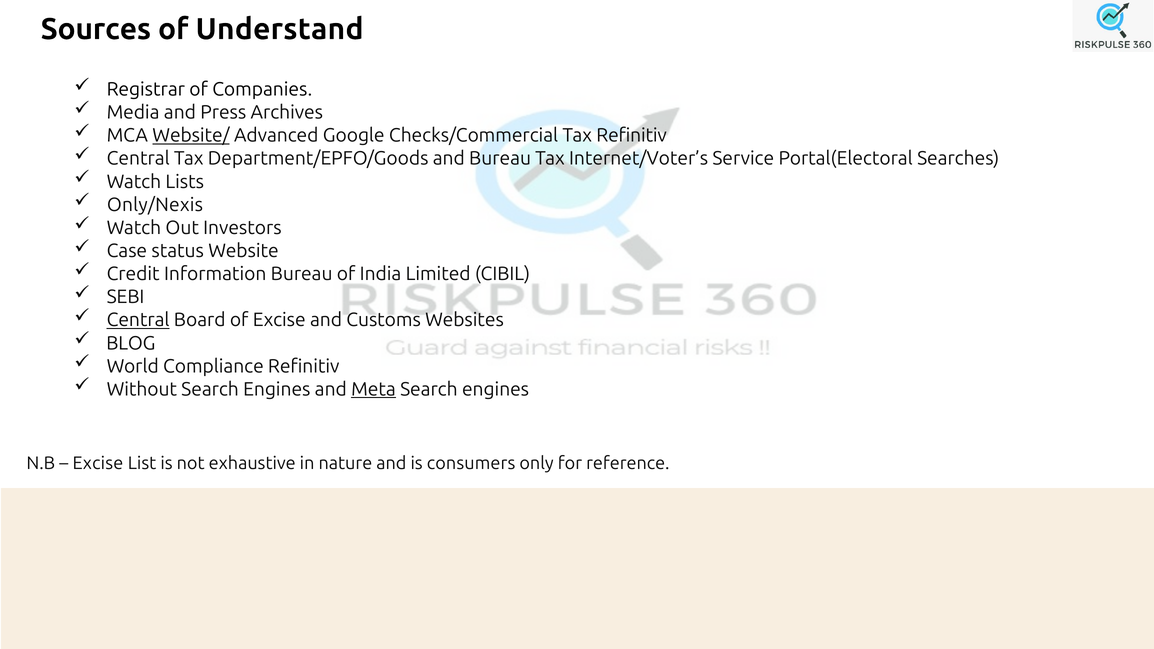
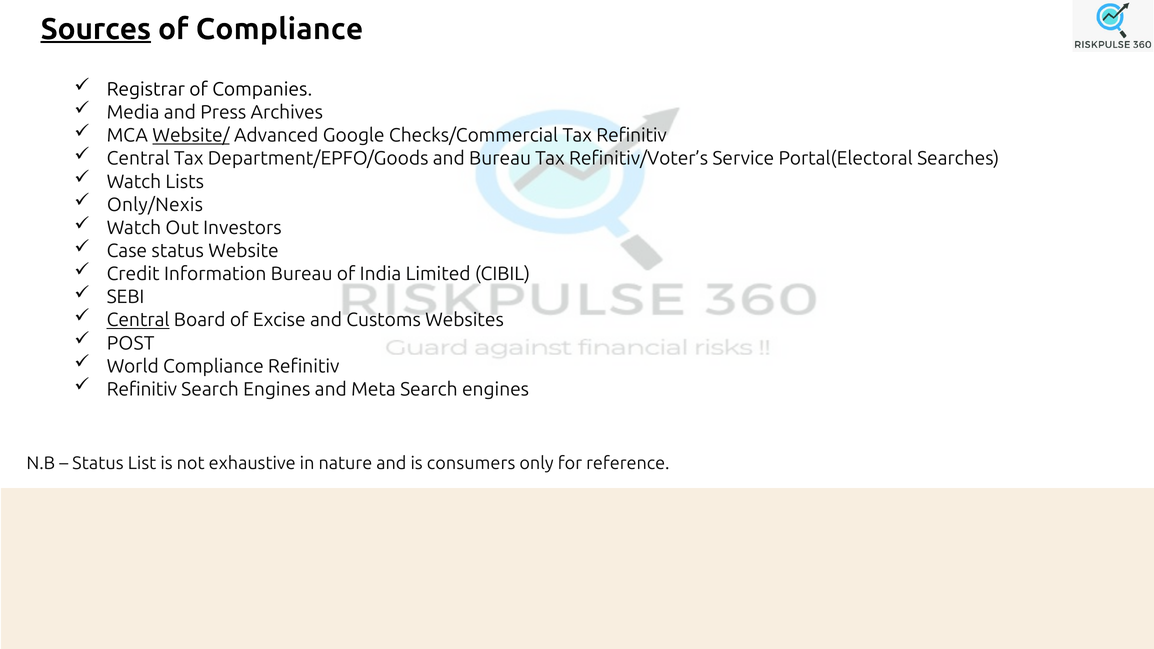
Sources underline: none -> present
of Understand: Understand -> Compliance
Internet/Voter’s: Internet/Voter’s -> Refinitiv/Voter’s
BLOG: BLOG -> POST
Without at (142, 389): Without -> Refinitiv
Meta underline: present -> none
Excise at (98, 464): Excise -> Status
